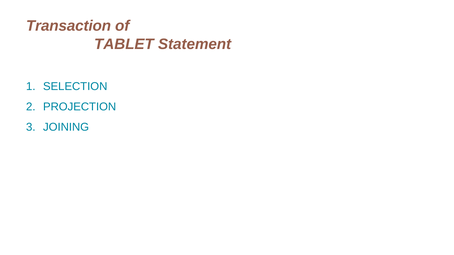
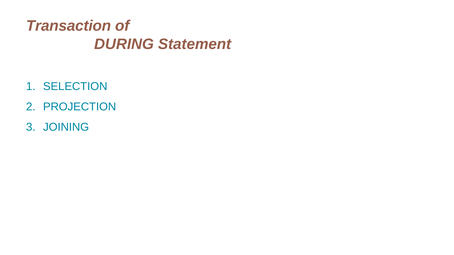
TABLET: TABLET -> DURING
